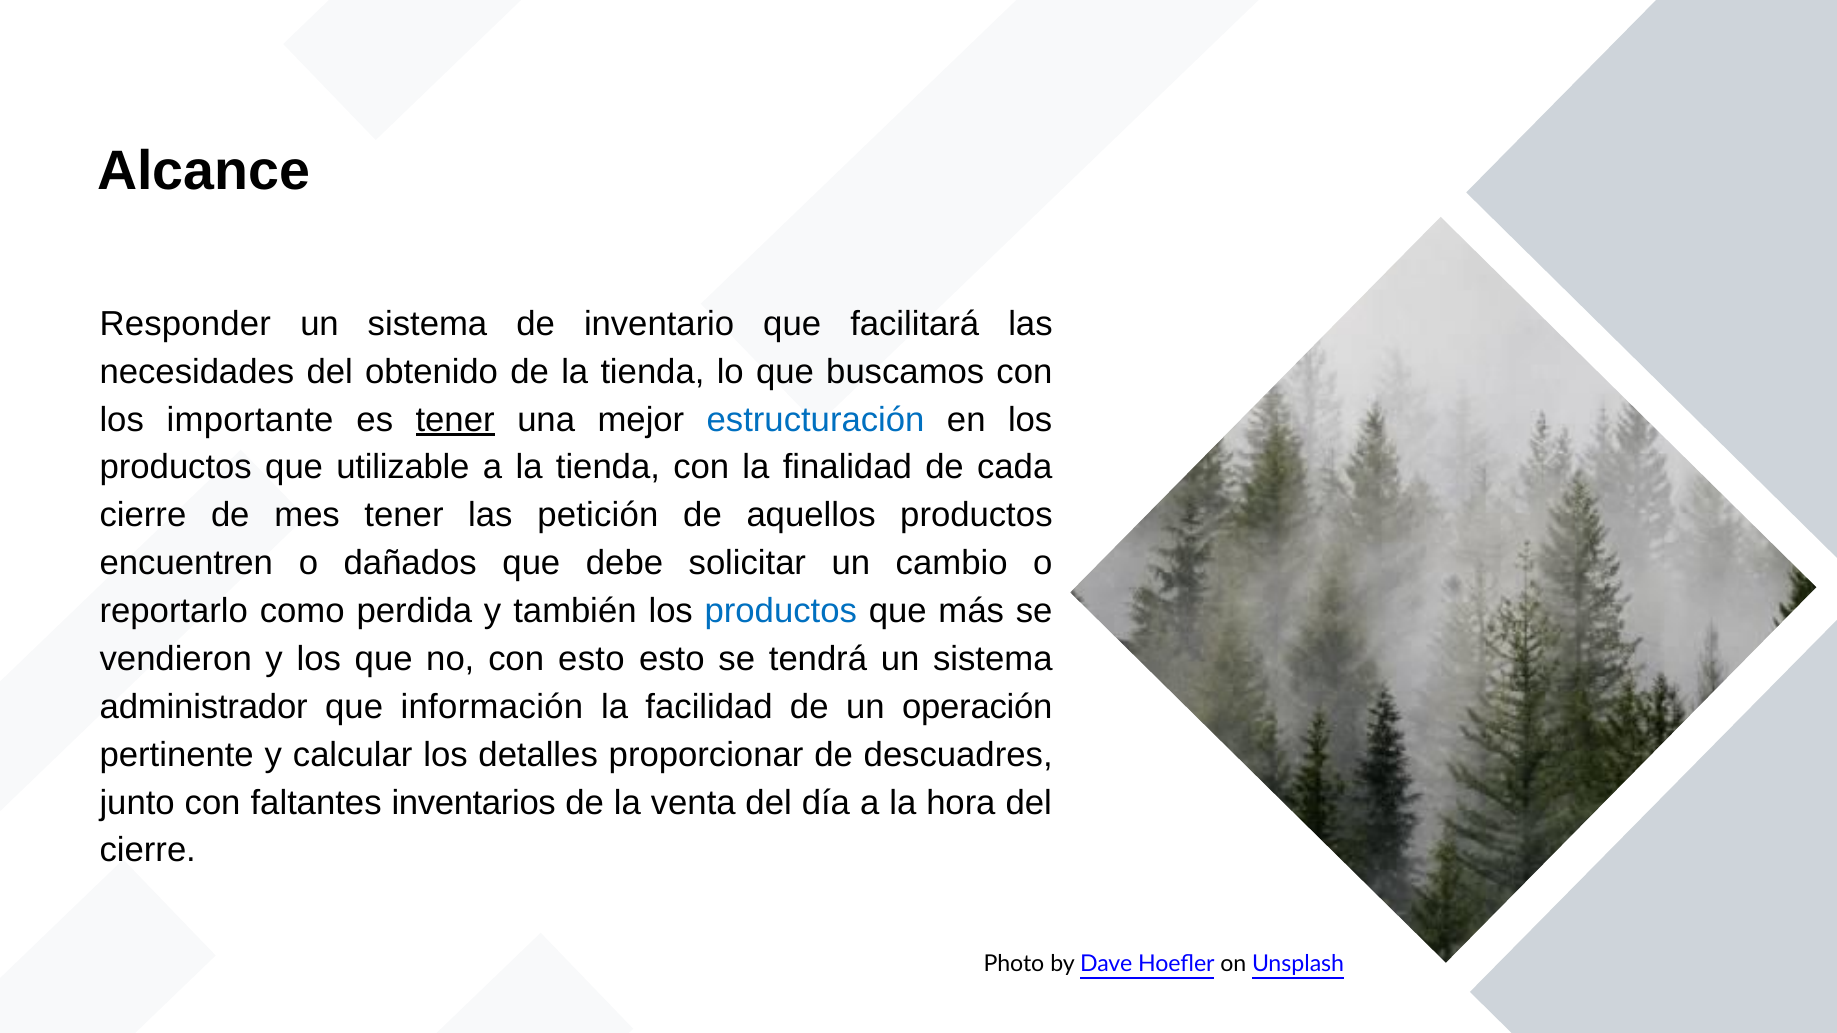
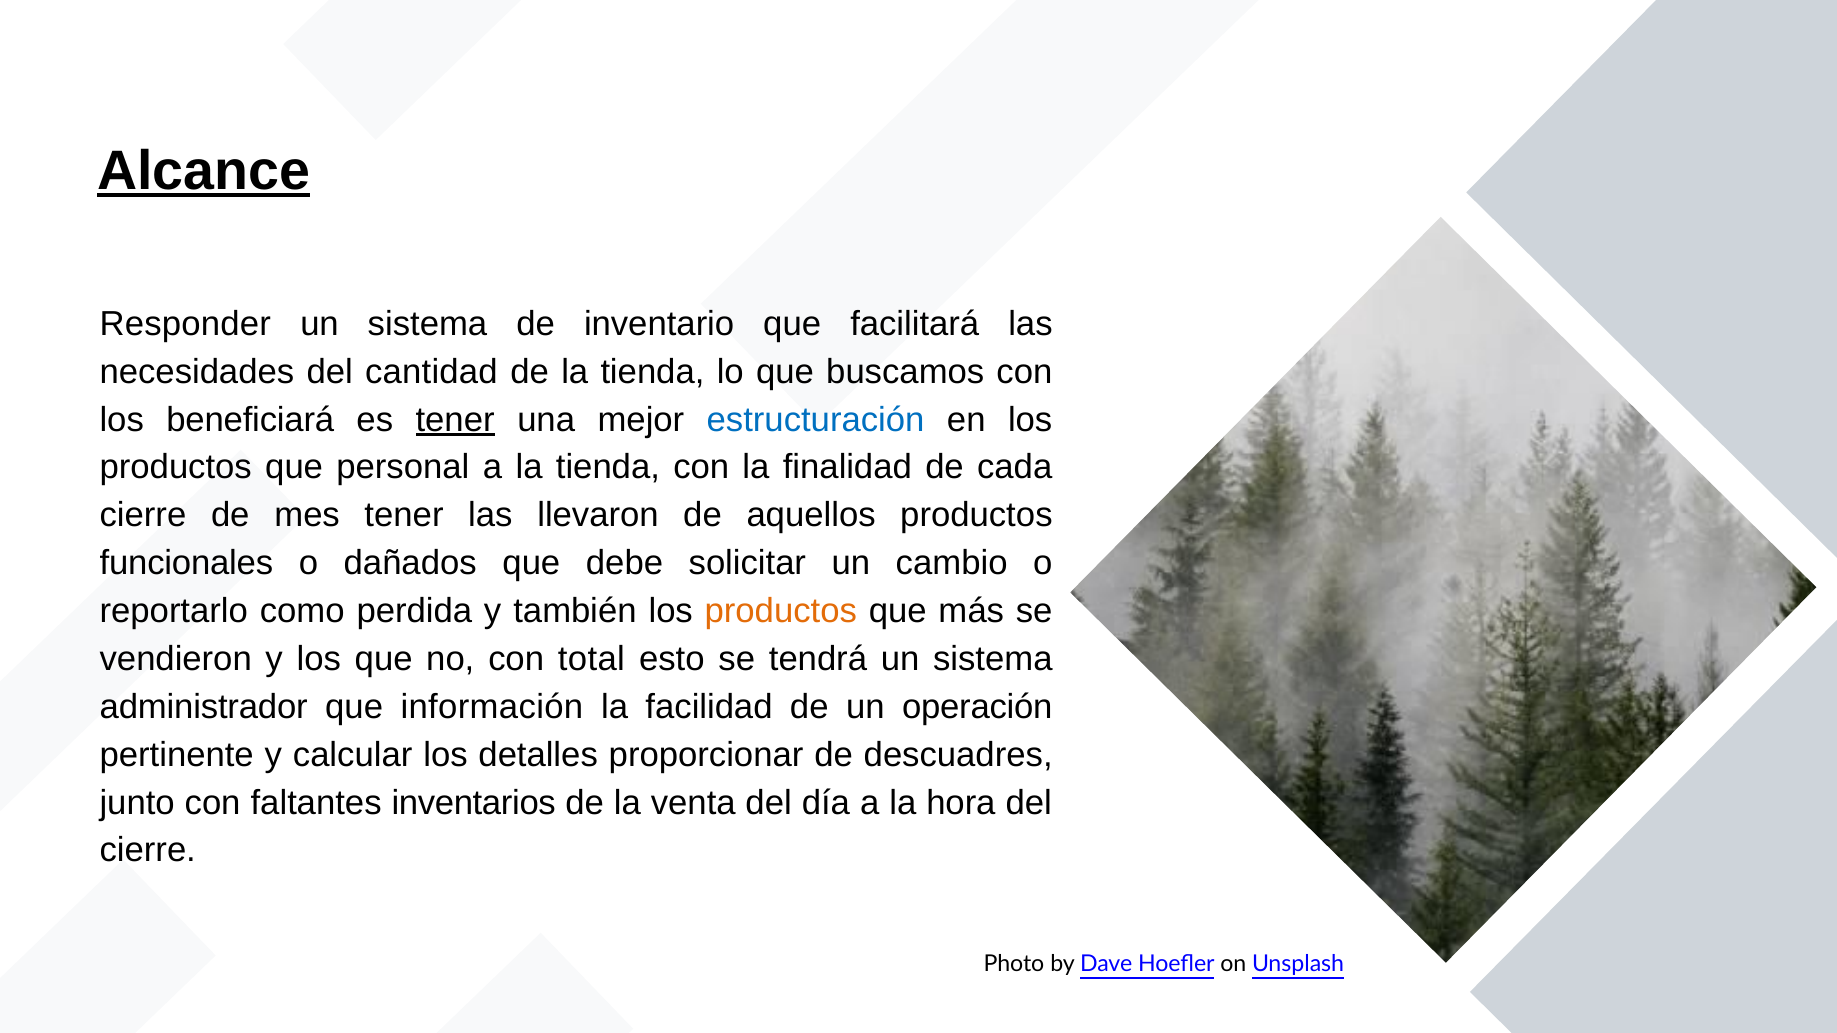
Alcance underline: none -> present
obtenido: obtenido -> cantidad
importante: importante -> beneficiará
utilizable: utilizable -> personal
petición: petición -> llevaron
encuentren: encuentren -> funcionales
productos at (781, 611) colour: blue -> orange
con esto: esto -> total
